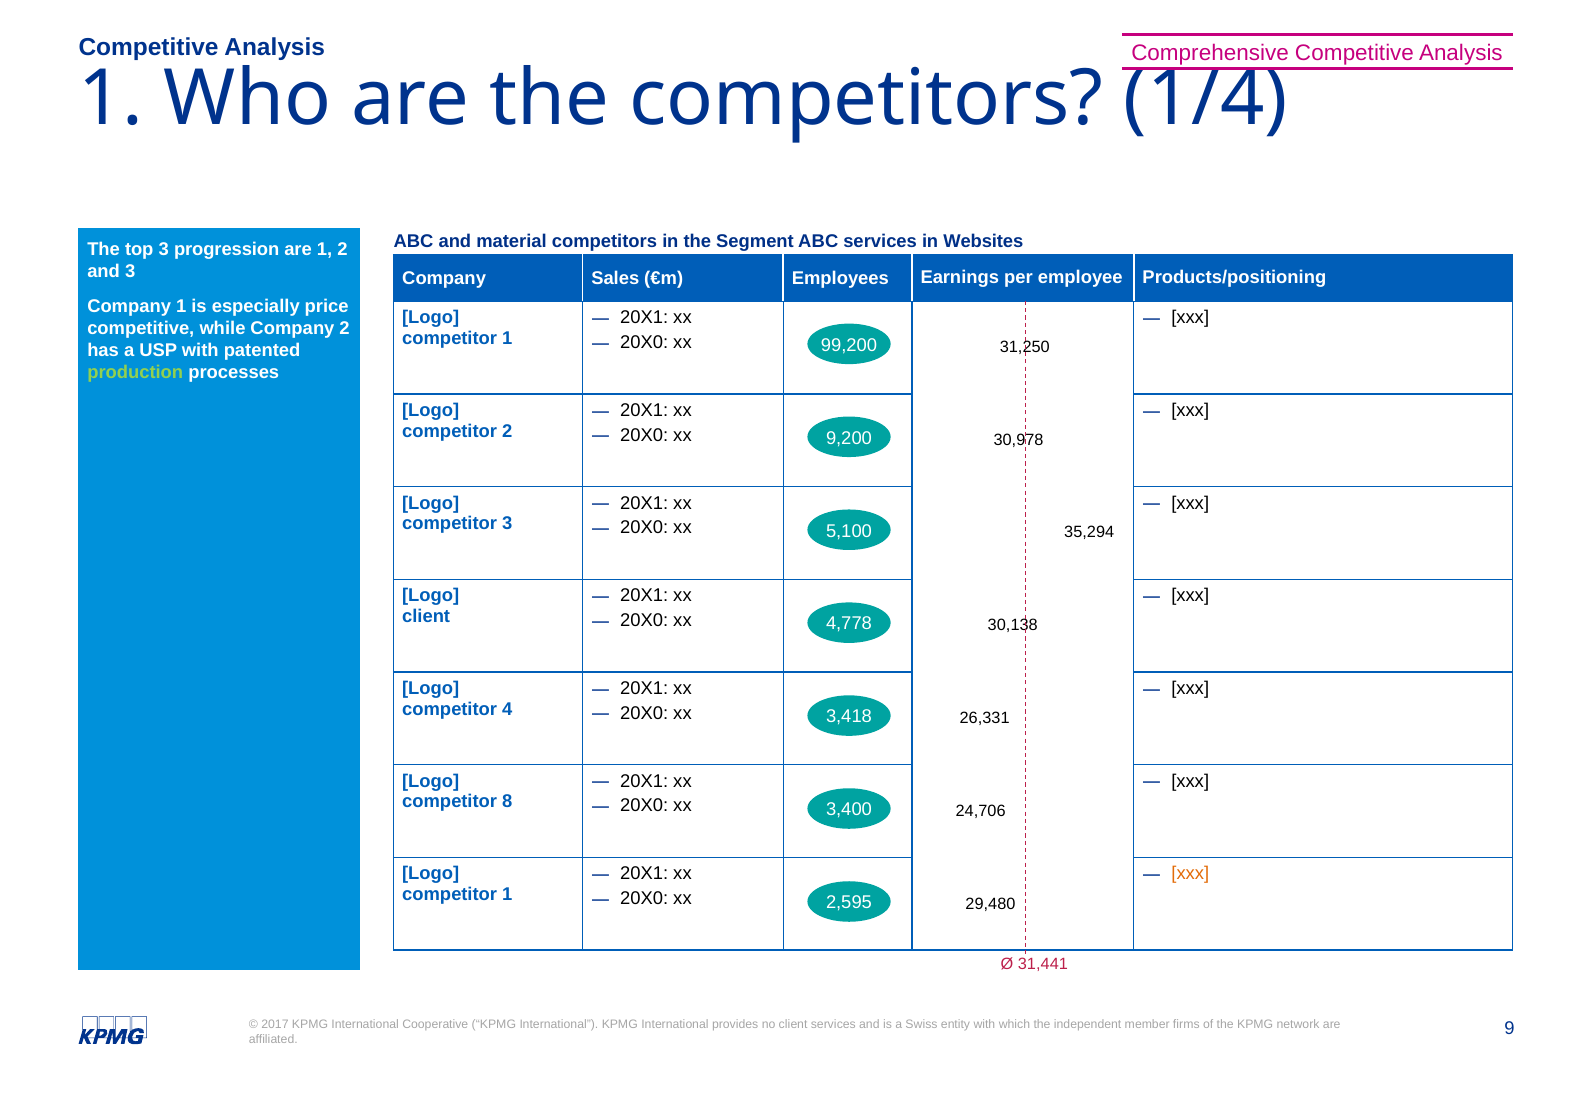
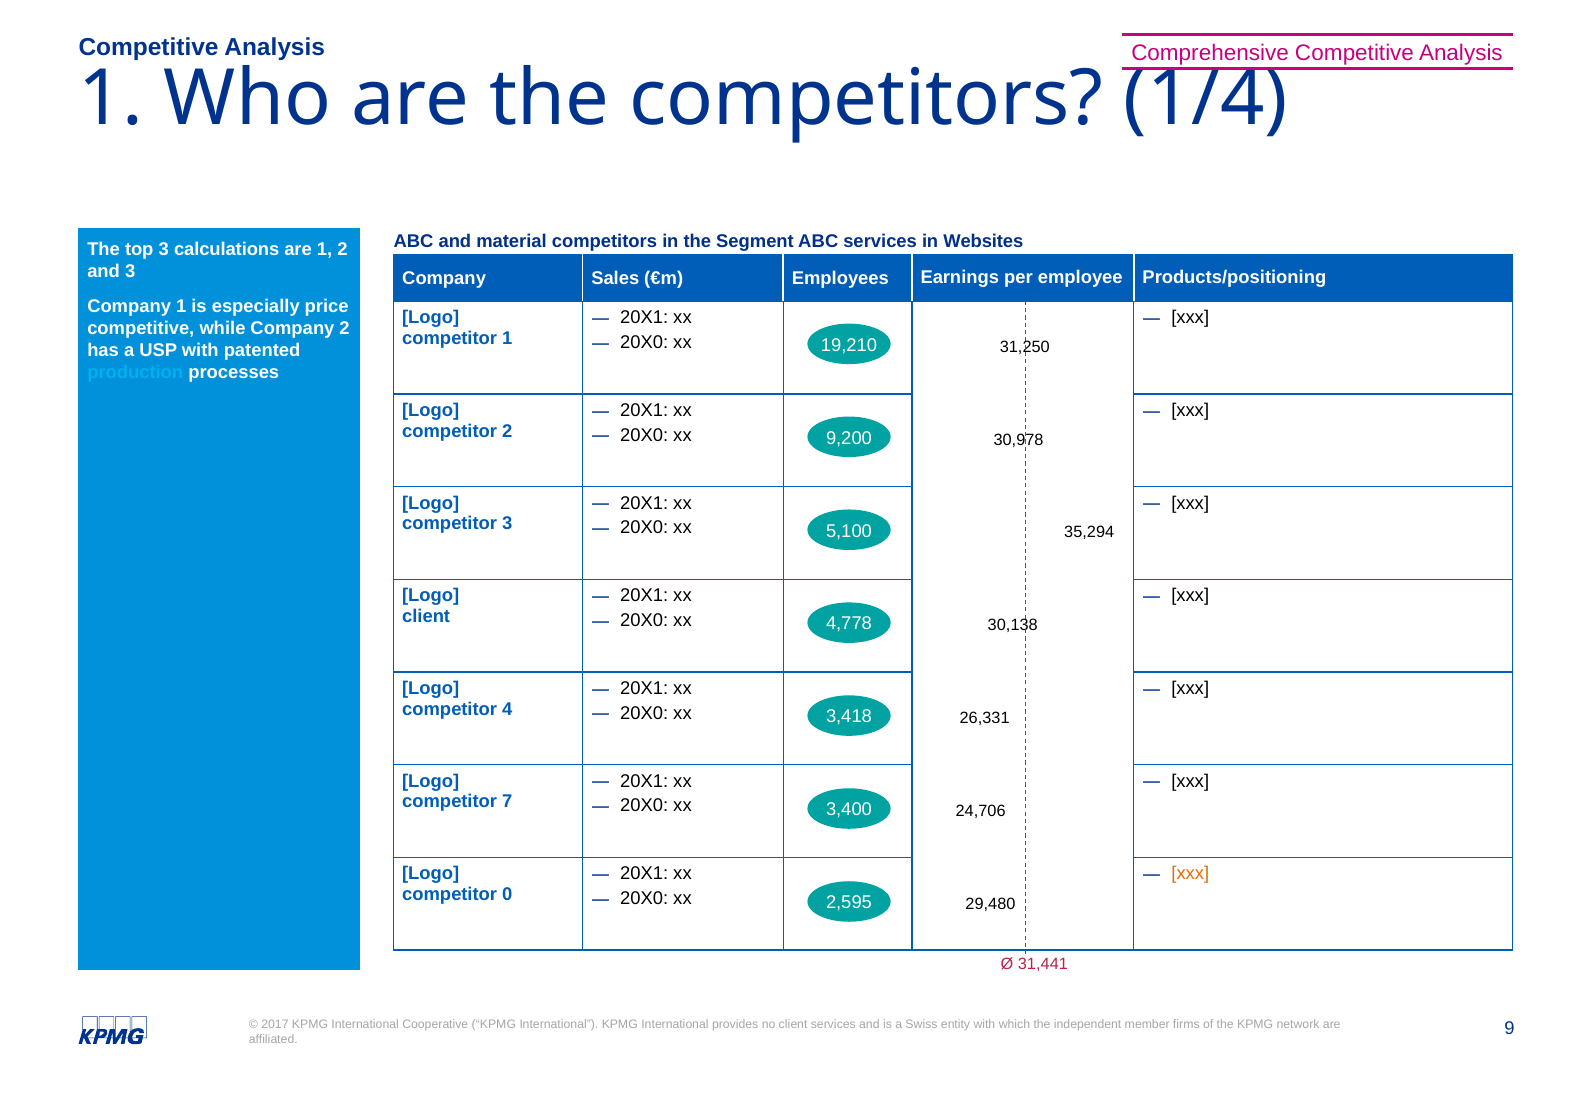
progression: progression -> calculations
99,200: 99,200 -> 19,210
production colour: light green -> light blue
8: 8 -> 7
1 at (507, 894): 1 -> 0
